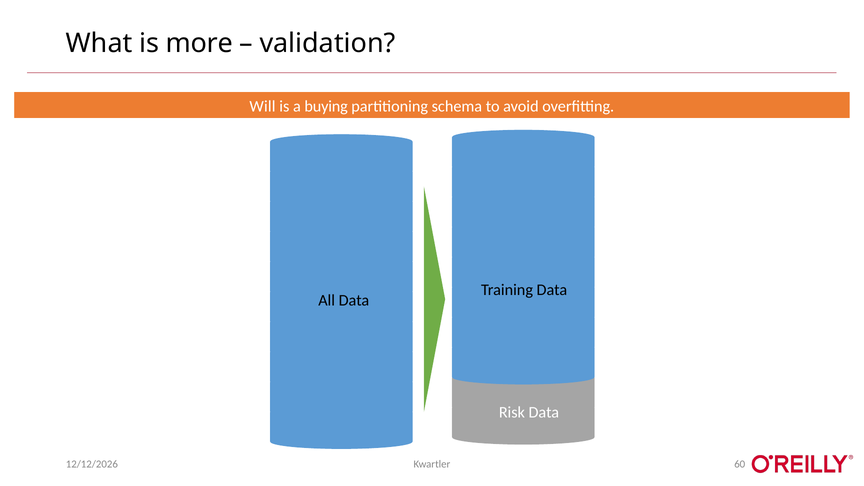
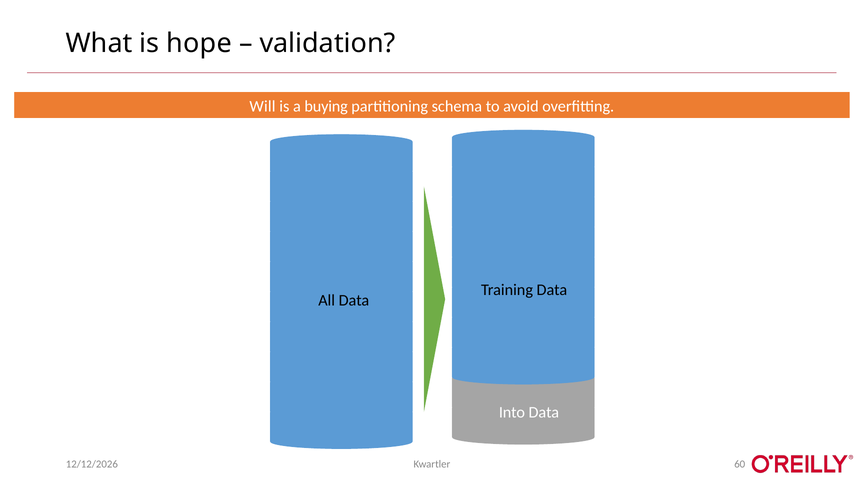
more: more -> hope
Risk: Risk -> Into
